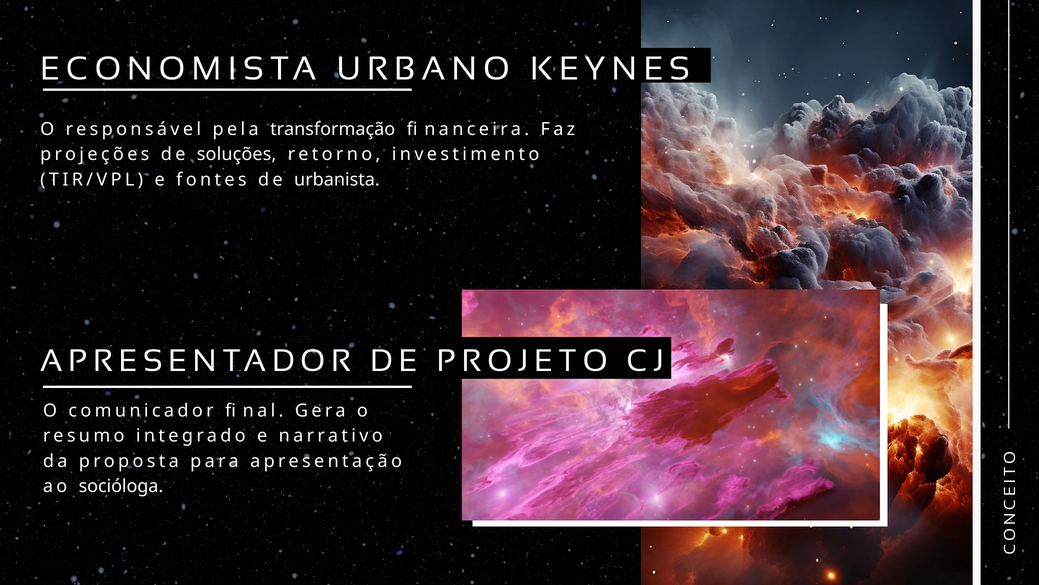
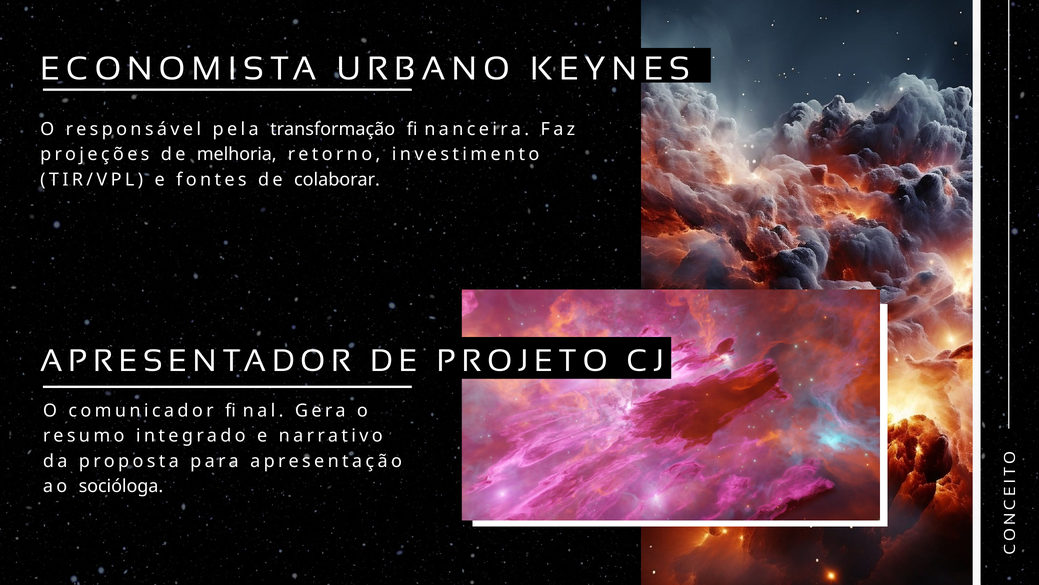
soluções: soluções -> melhoria
urbanista: urbanista -> colaborar
